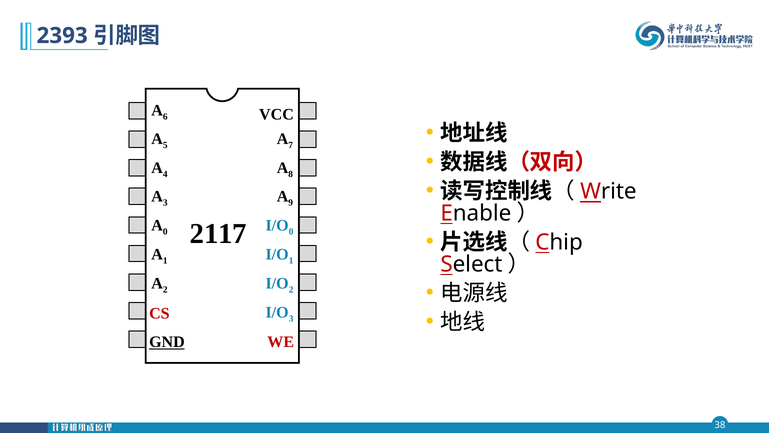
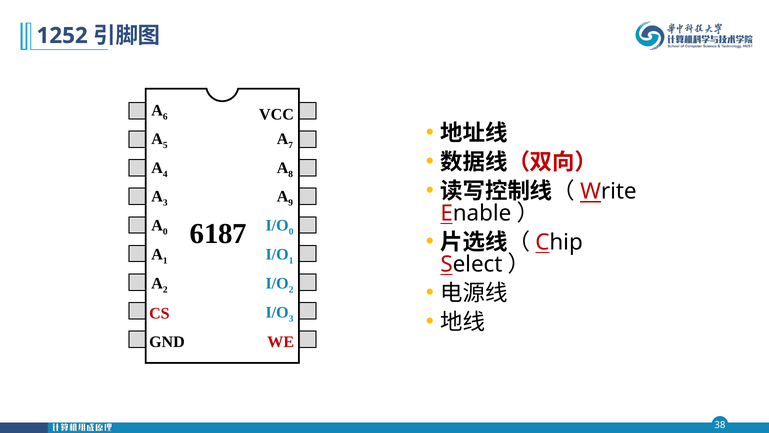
2393: 2393 -> 1252
2117: 2117 -> 6187
GND underline: present -> none
